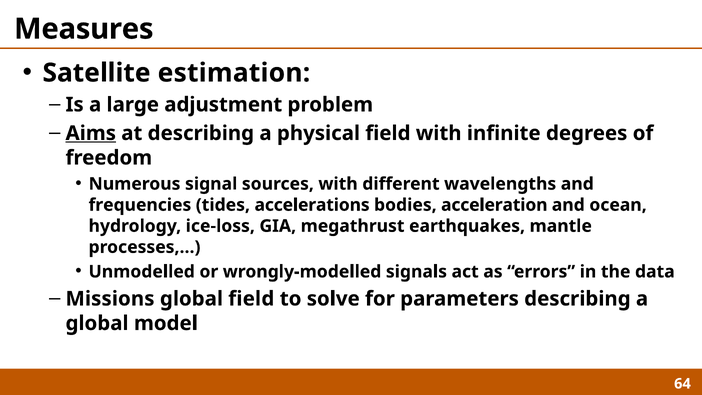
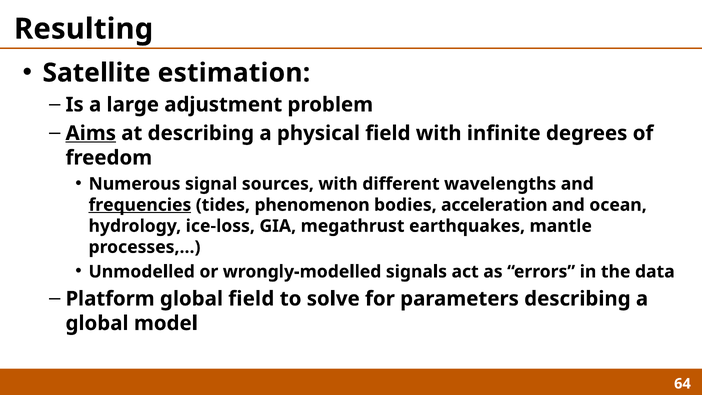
Measures: Measures -> Resulting
frequencies underline: none -> present
accelerations: accelerations -> phenomenon
Missions: Missions -> Platform
